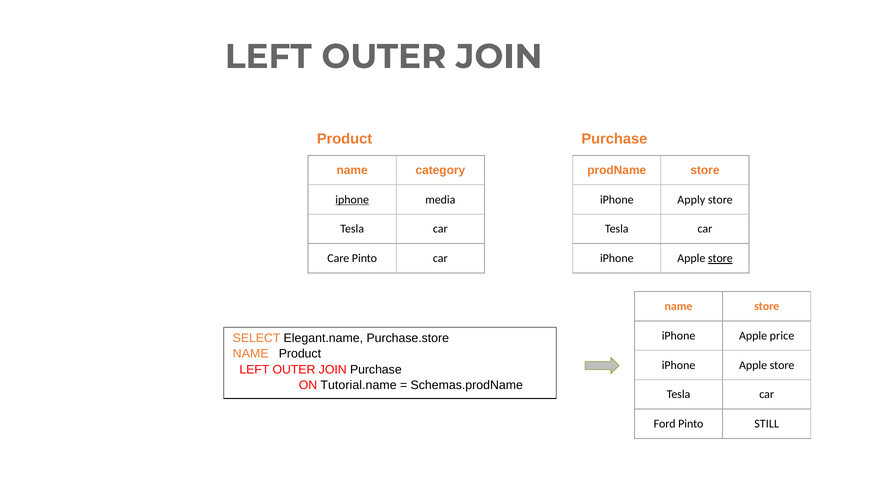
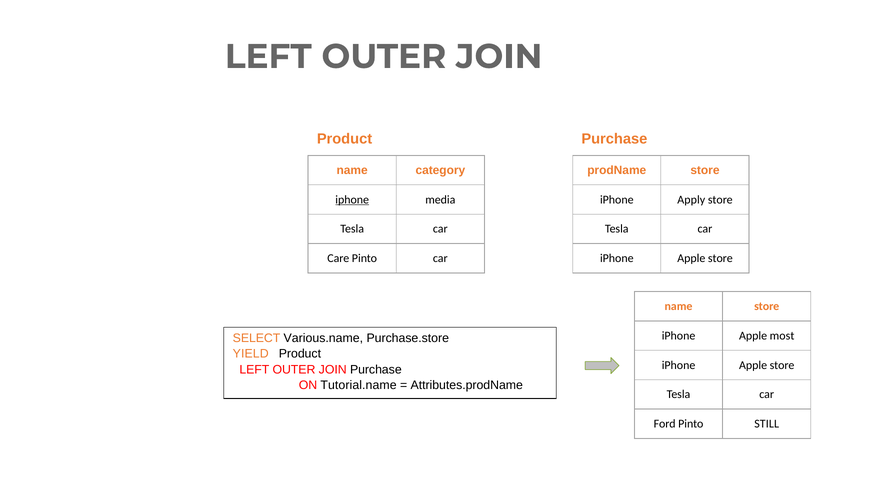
store at (720, 258) underline: present -> none
price: price -> most
Elegant.name: Elegant.name -> Various.name
NAME at (251, 354): NAME -> YIELD
Schemas.prodName: Schemas.prodName -> Attributes.prodName
